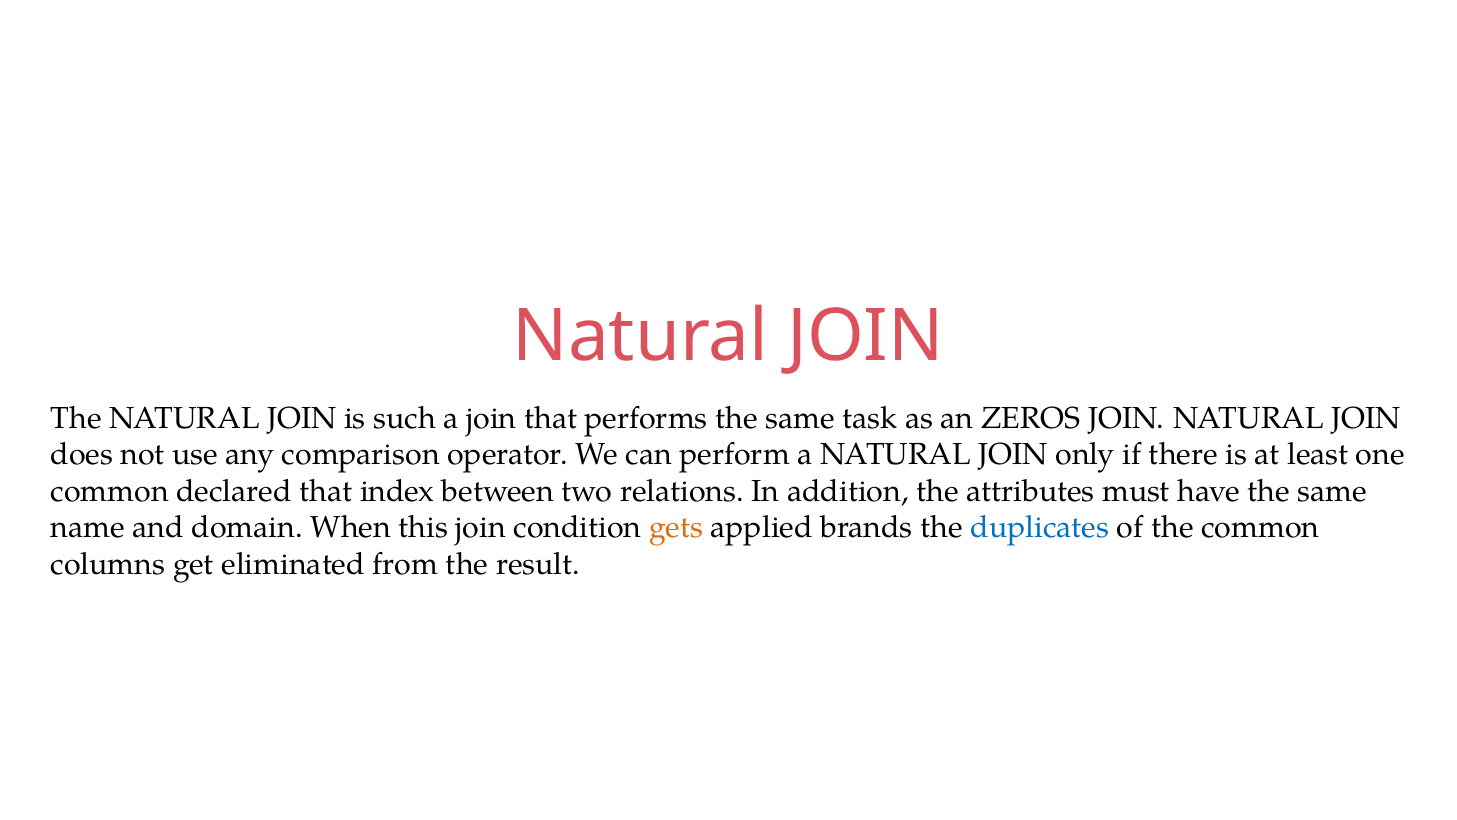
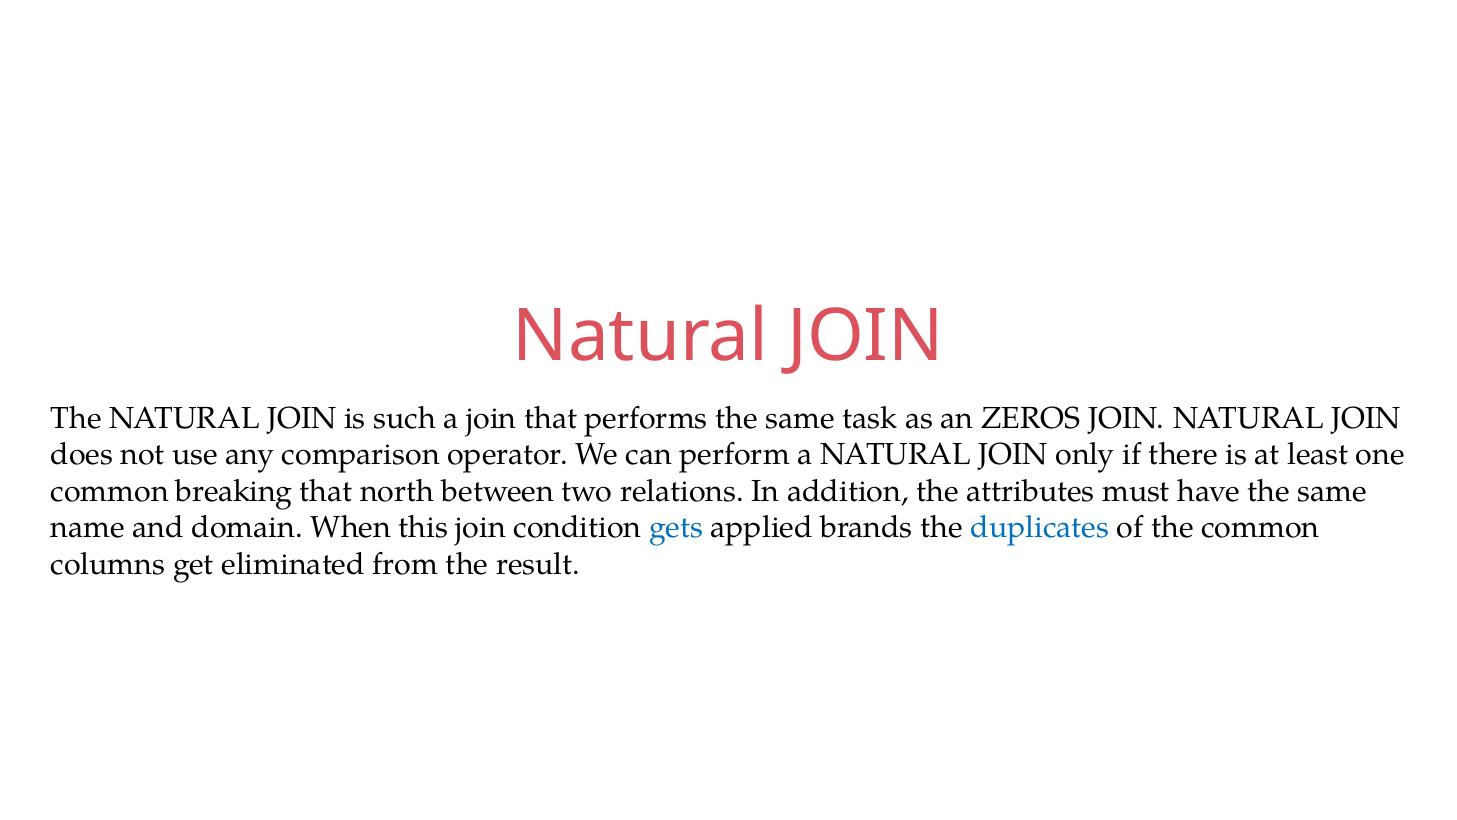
declared: declared -> breaking
index: index -> north
gets colour: orange -> blue
